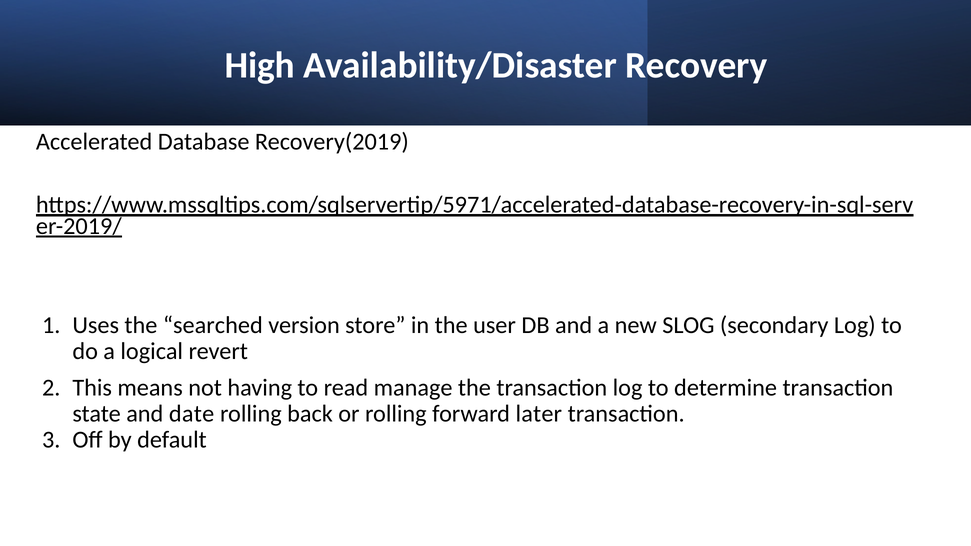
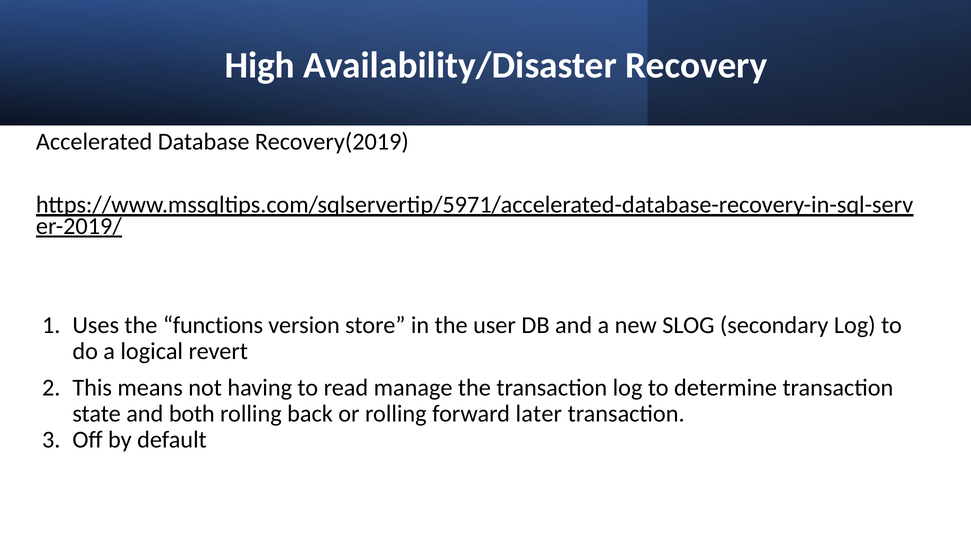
searched: searched -> functions
date: date -> both
